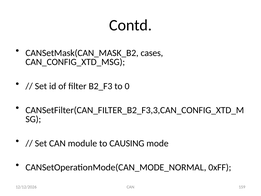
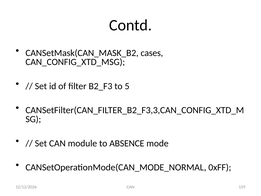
0: 0 -> 5
CAUSING: CAUSING -> ABSENCE
